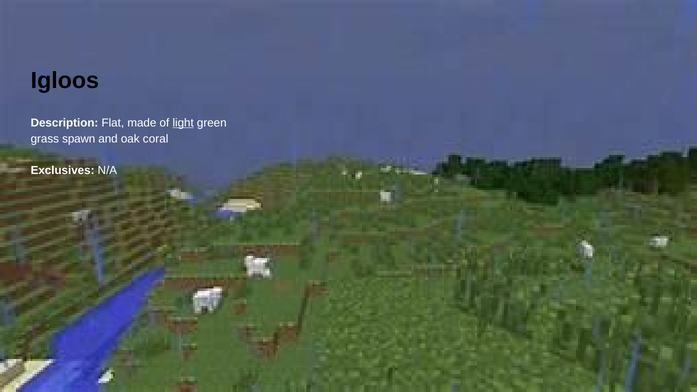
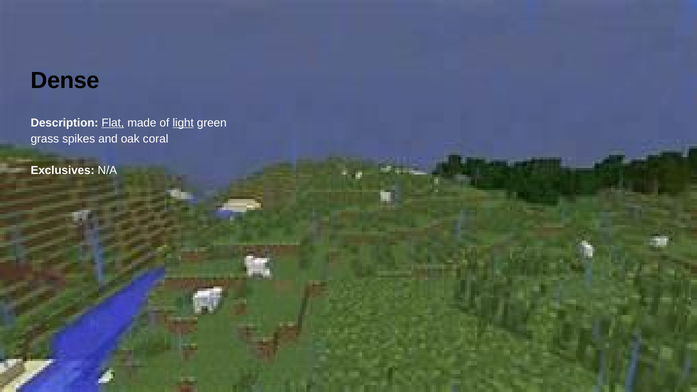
Igloos: Igloos -> Dense
Flat underline: none -> present
spawn: spawn -> spikes
